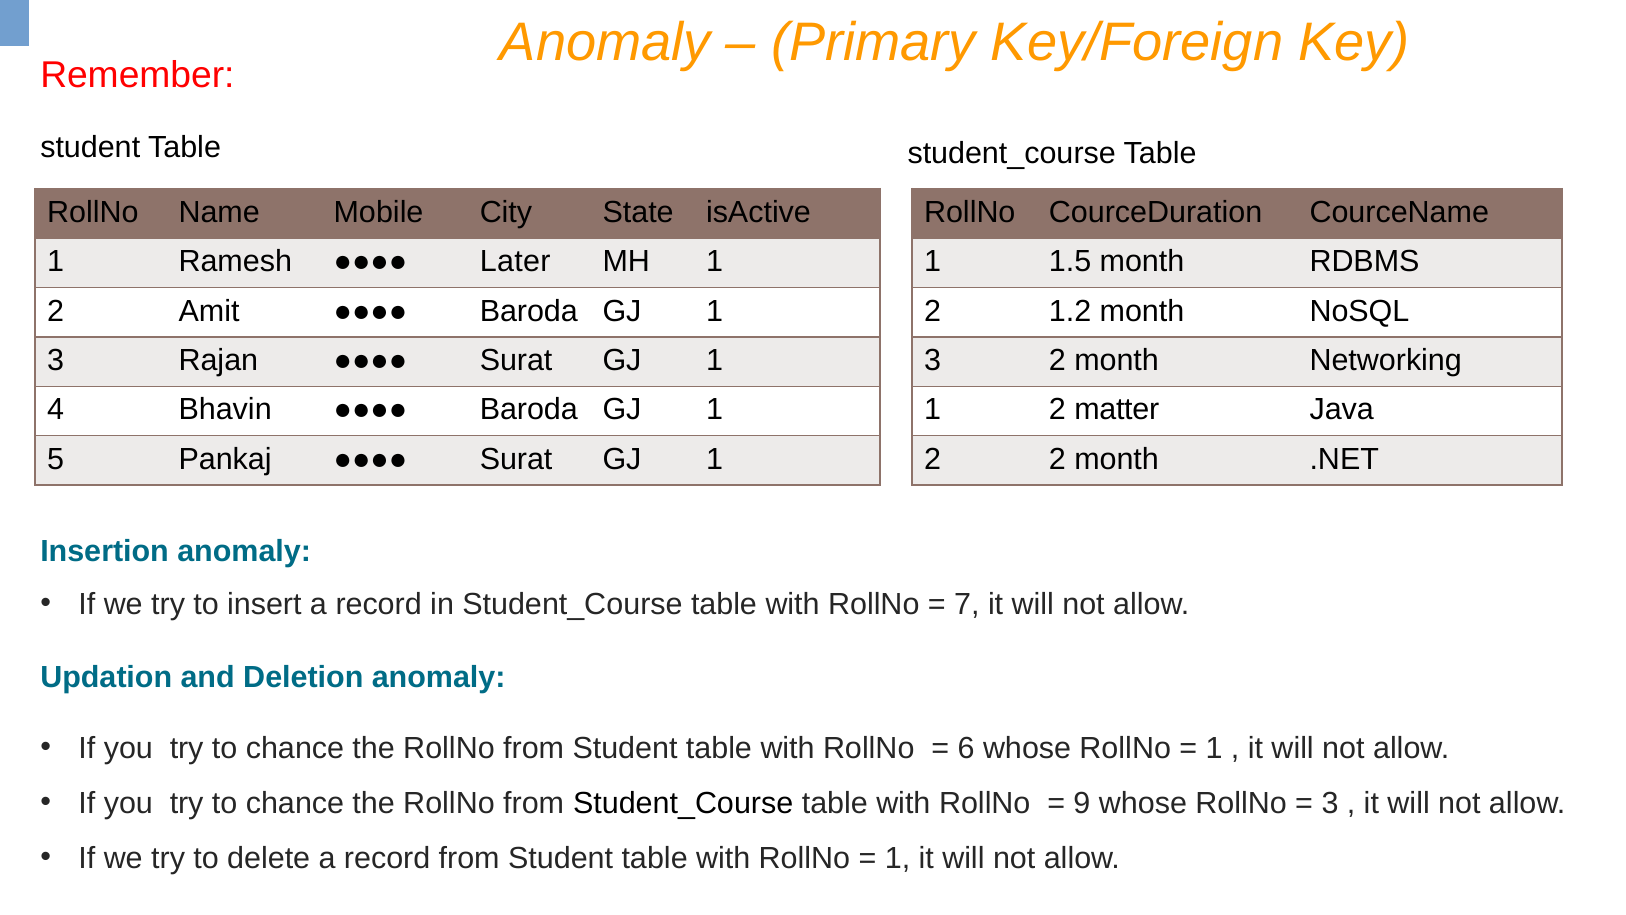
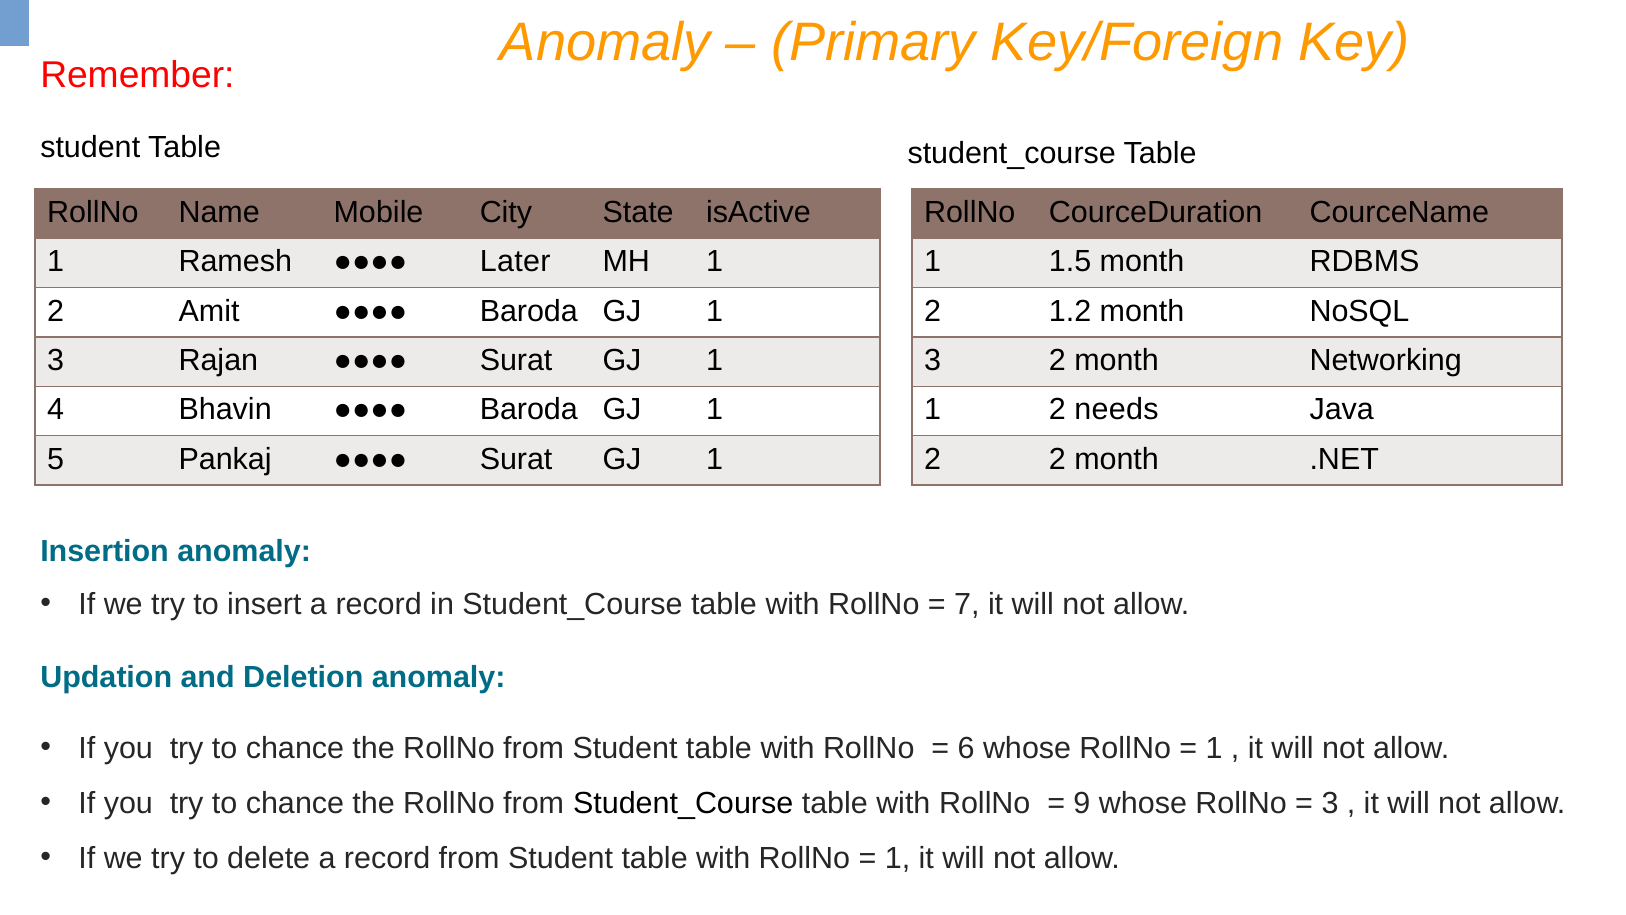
matter: matter -> needs
